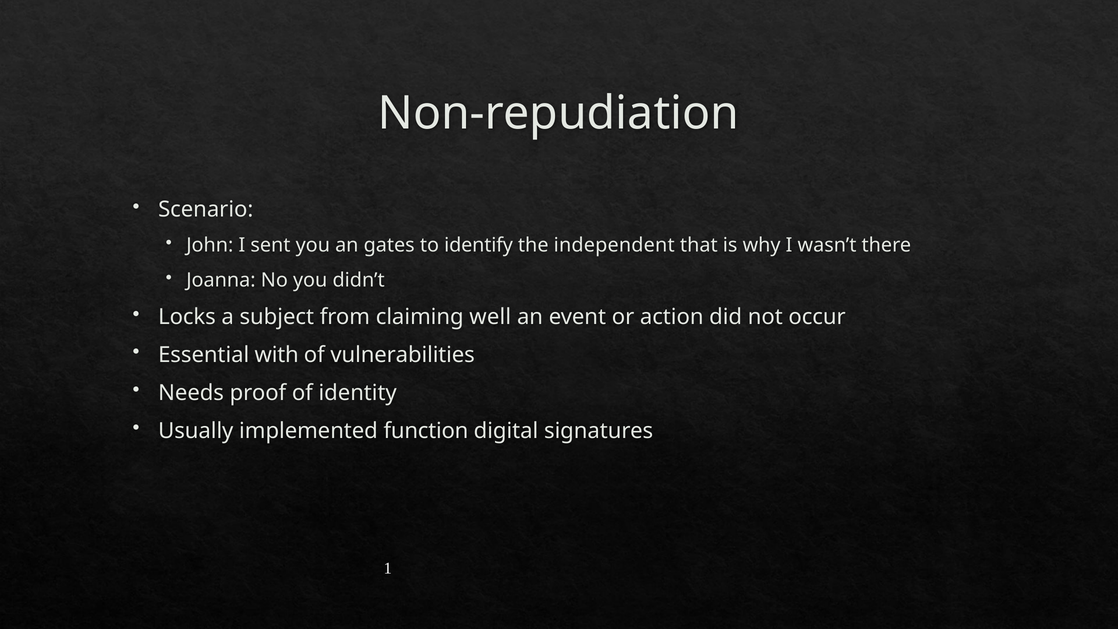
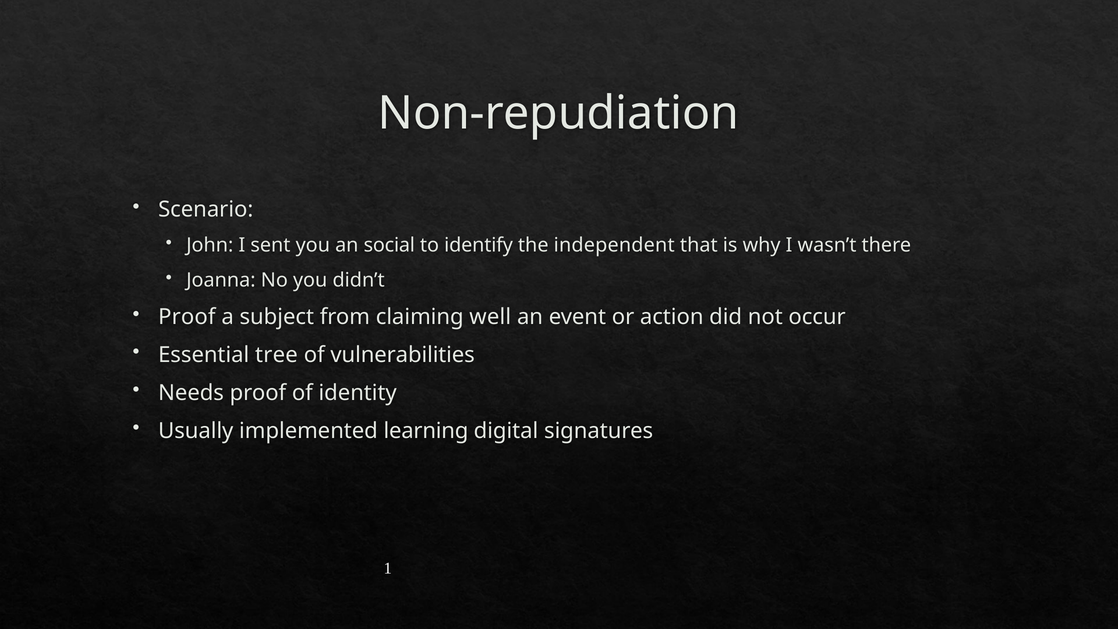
gates: gates -> social
Locks at (187, 317): Locks -> Proof
with: with -> tree
function: function -> learning
